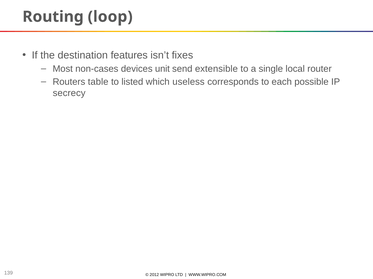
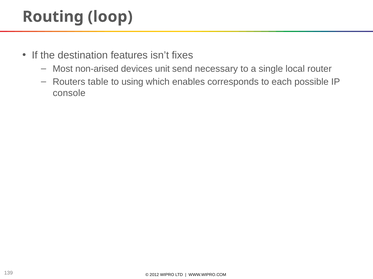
non-cases: non-cases -> non-arised
extensible: extensible -> necessary
listed: listed -> using
useless: useless -> enables
secrecy: secrecy -> console
